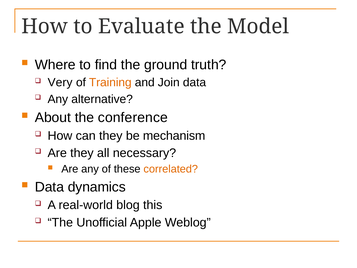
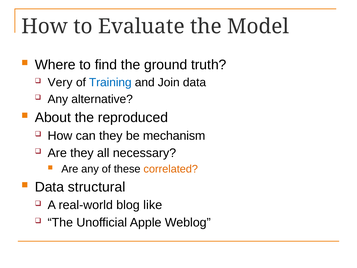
Training colour: orange -> blue
conference: conference -> reproduced
dynamics: dynamics -> structural
this: this -> like
